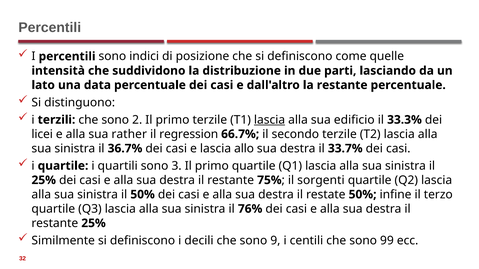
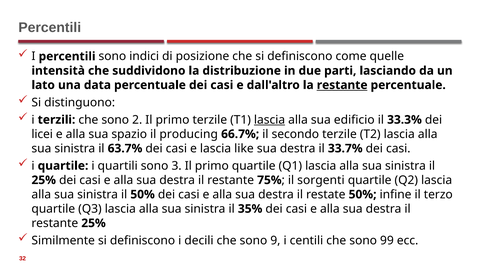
restante at (342, 85) underline: none -> present
rather: rather -> spazio
regression: regression -> producing
36.7%: 36.7% -> 63.7%
allo: allo -> like
76%: 76% -> 35%
